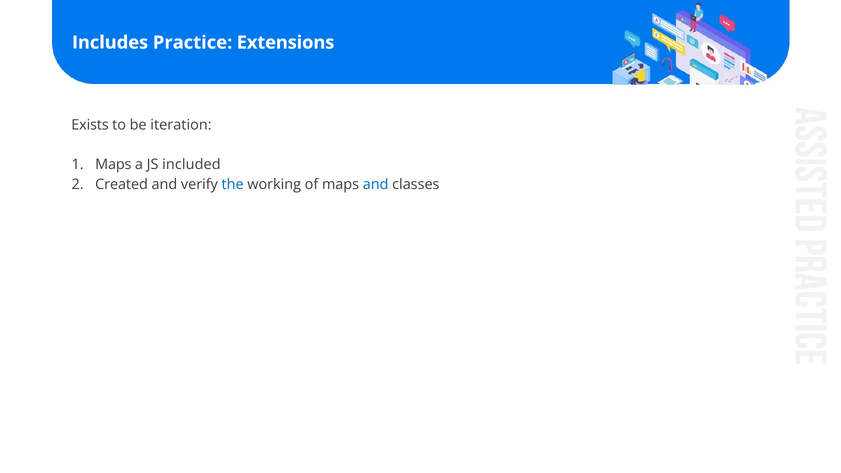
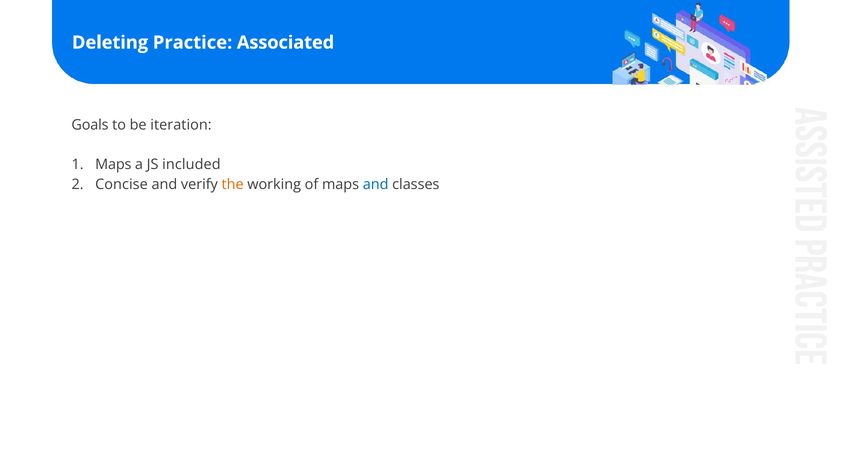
Includes: Includes -> Deleting
Extensions: Extensions -> Associated
Exists: Exists -> Goals
Created: Created -> Concise
the colour: blue -> orange
